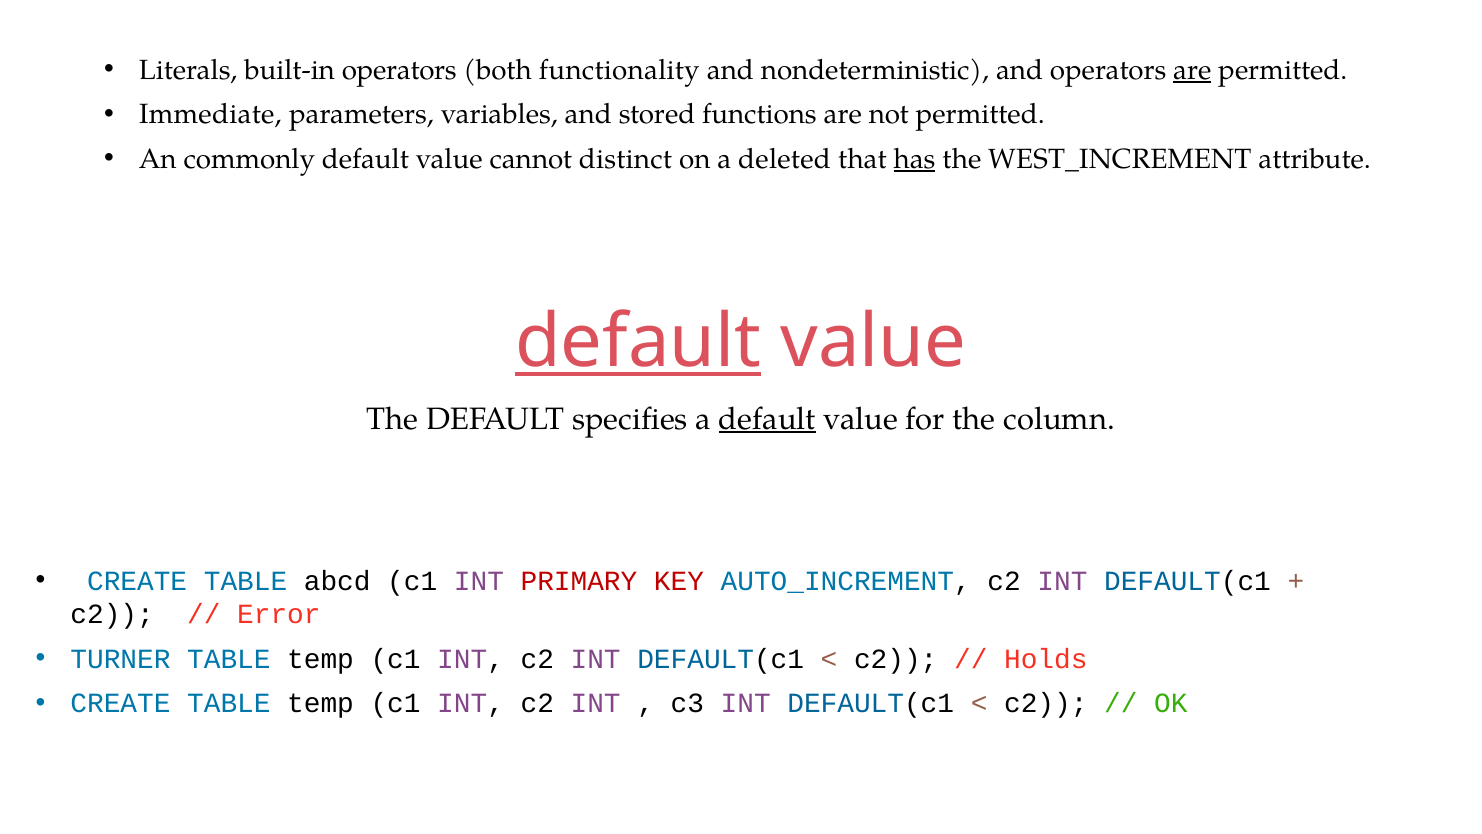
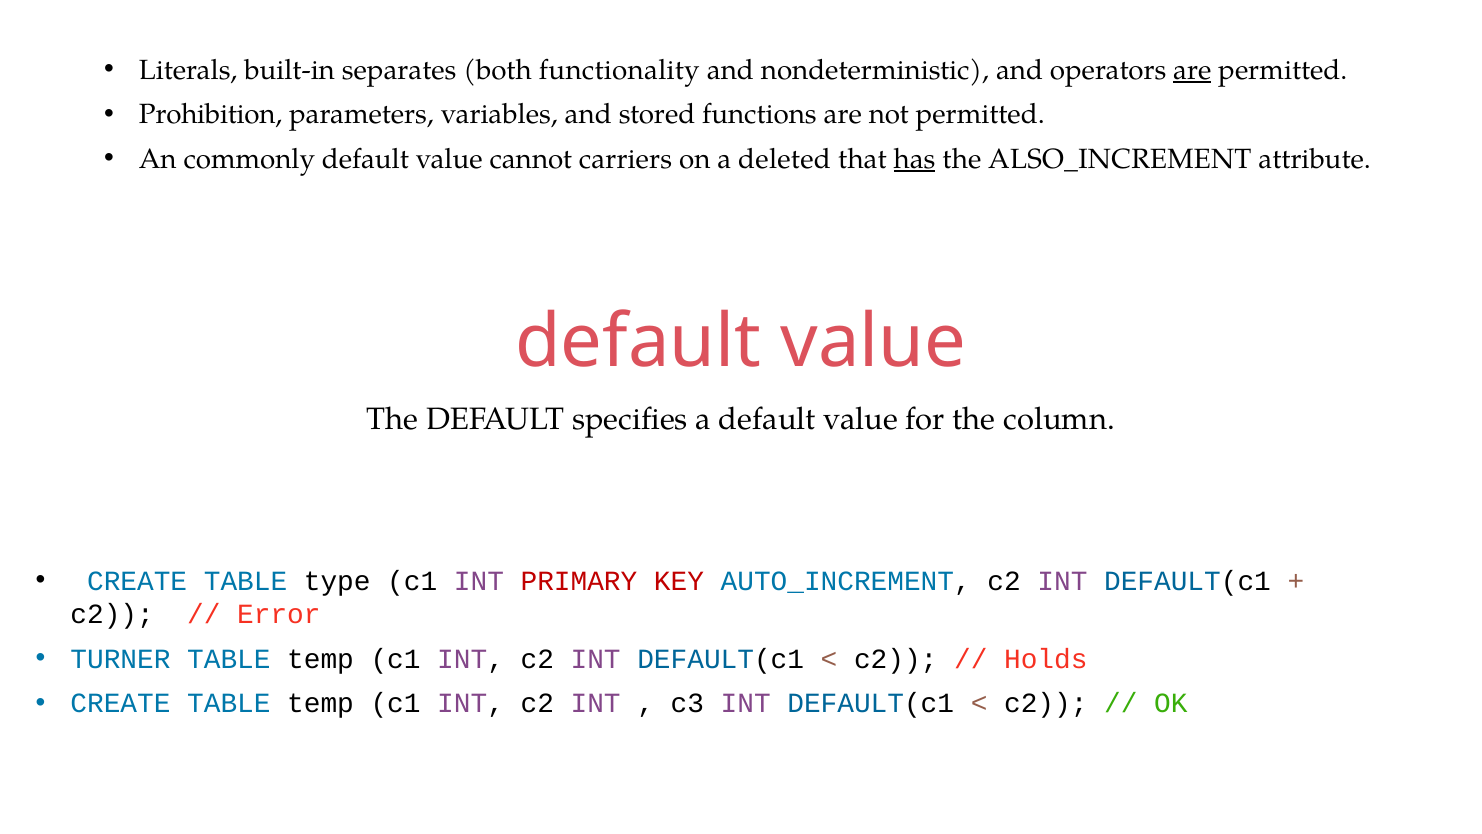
built-in operators: operators -> separates
Immediate: Immediate -> Prohibition
distinct: distinct -> carriers
WEST_INCREMENT: WEST_INCREMENT -> ALSO_INCREMENT
default at (638, 342) underline: present -> none
default at (767, 419) underline: present -> none
abcd: abcd -> type
